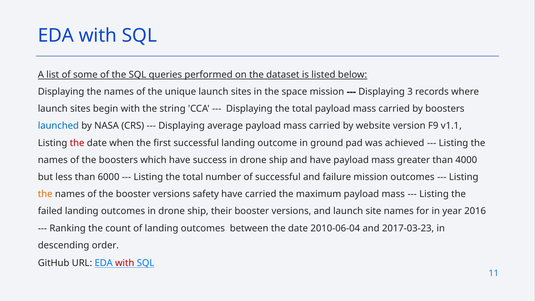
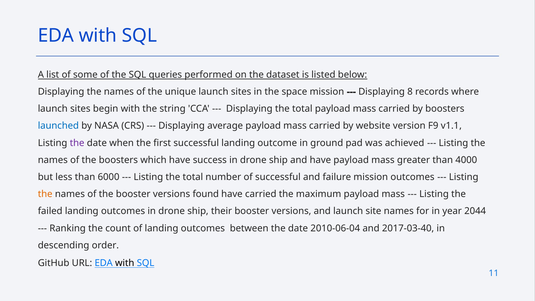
3: 3 -> 8
the at (77, 143) colour: red -> purple
safety: safety -> found
2016: 2016 -> 2044
2017-03-23: 2017-03-23 -> 2017-03-40
with at (125, 263) colour: red -> black
